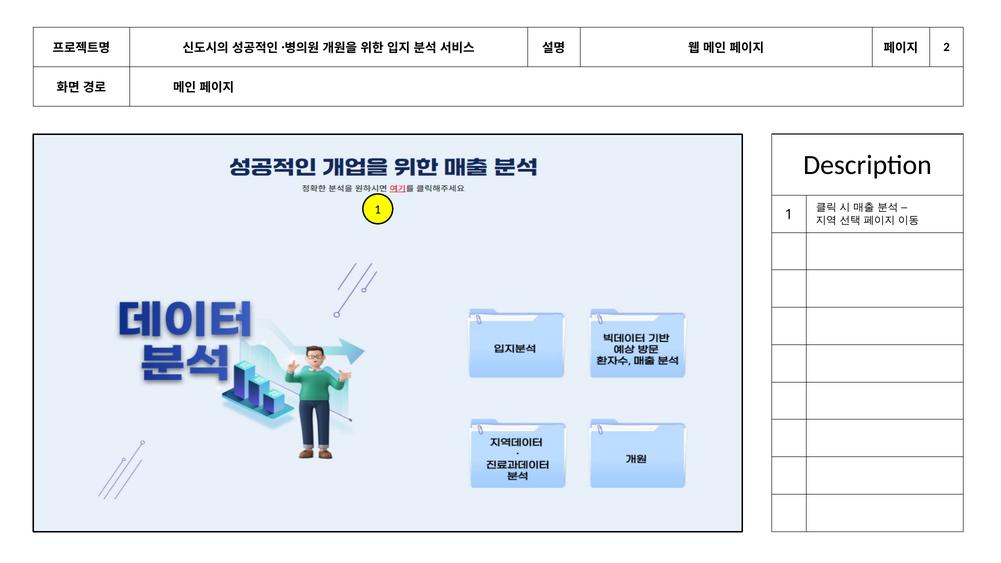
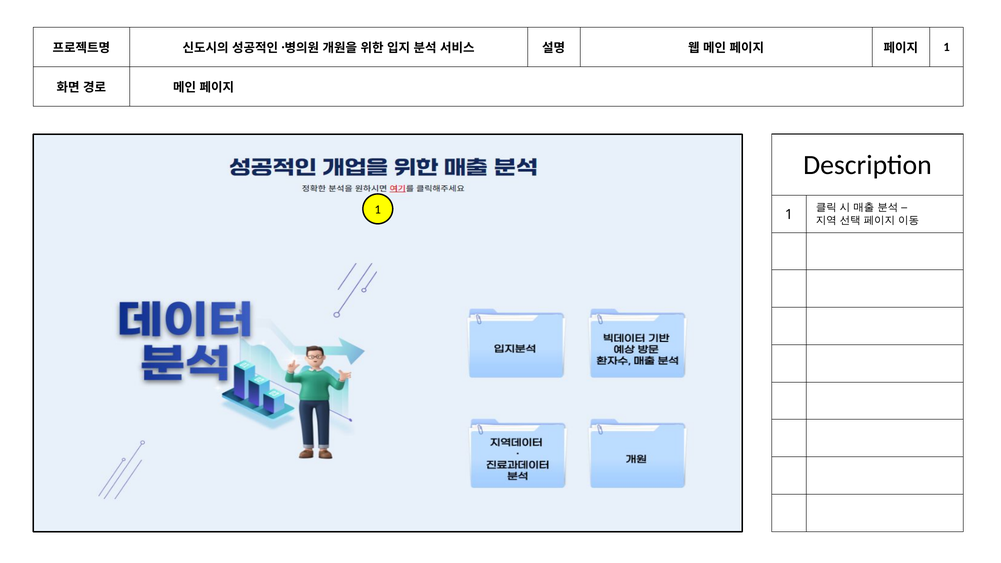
2 at (947, 47): 2 -> 1
